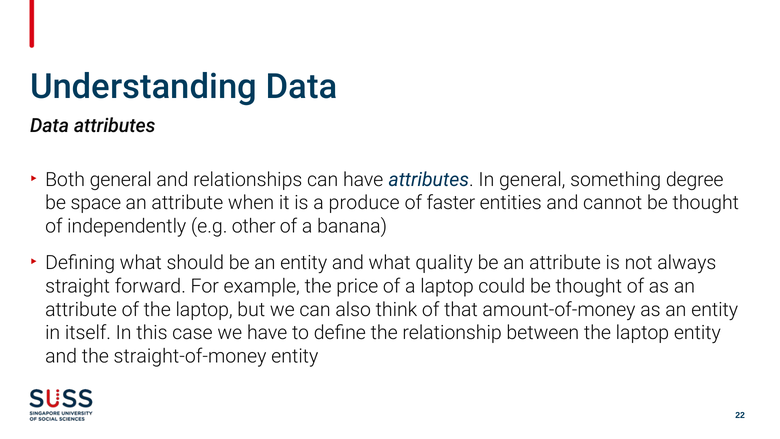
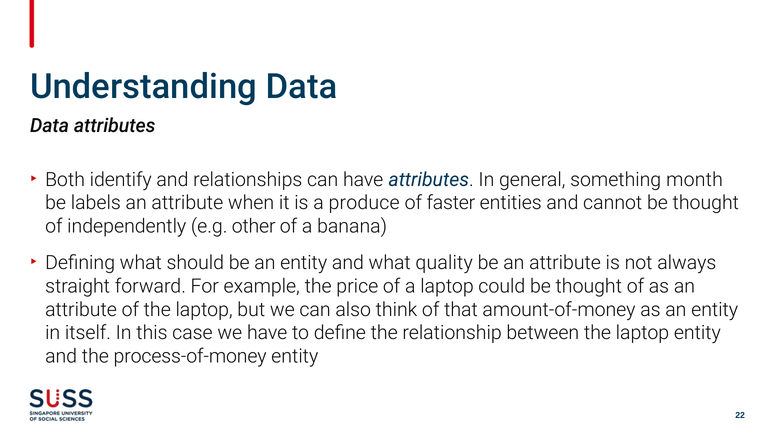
Both general: general -> identify
degree: degree -> month
space: space -> labels
straight-of-money: straight-of-money -> process-of-money
